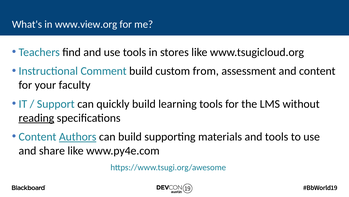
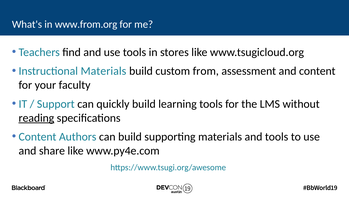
www.view.org: www.view.org -> www.from.org
Instructional Comment: Comment -> Materials
Authors underline: present -> none
